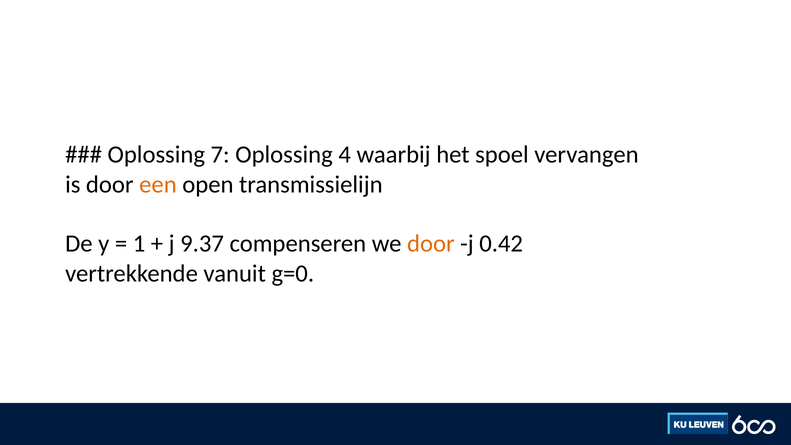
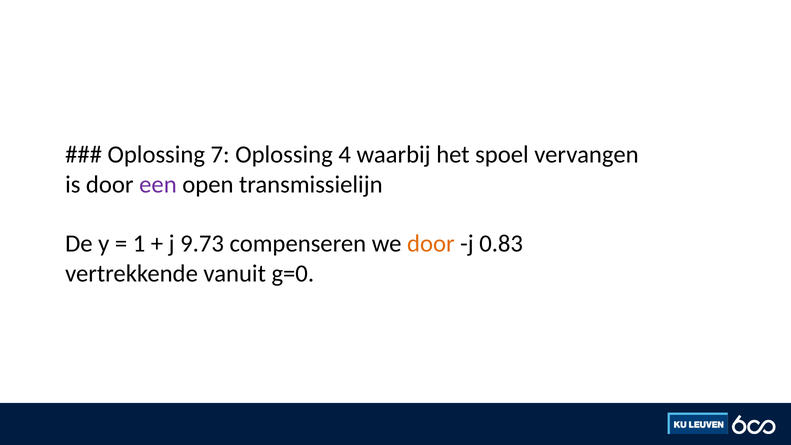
een colour: orange -> purple
9.37: 9.37 -> 9.73
0.42: 0.42 -> 0.83
